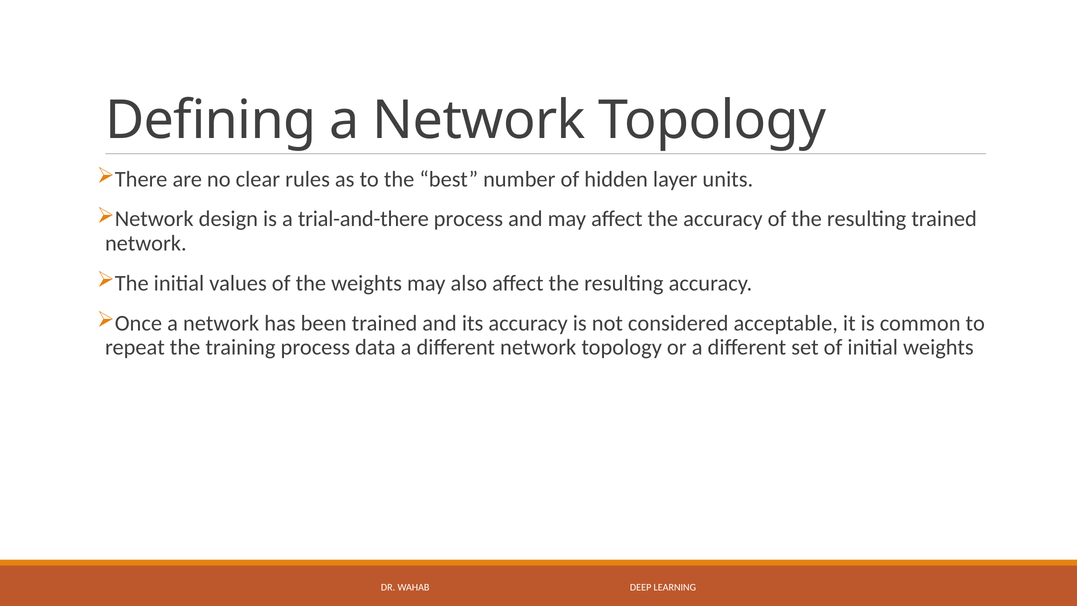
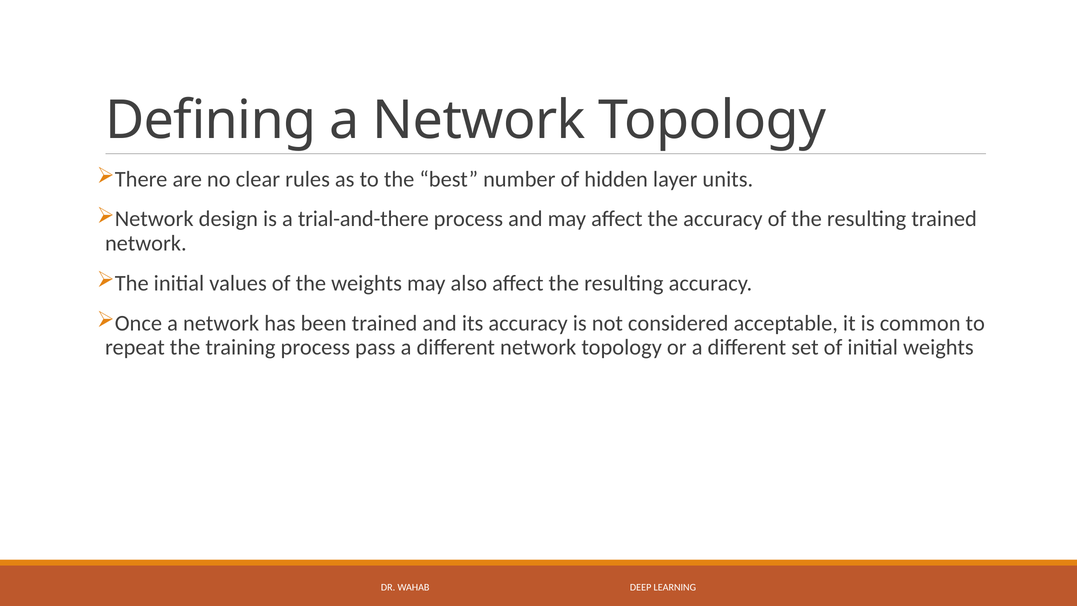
data: data -> pass
